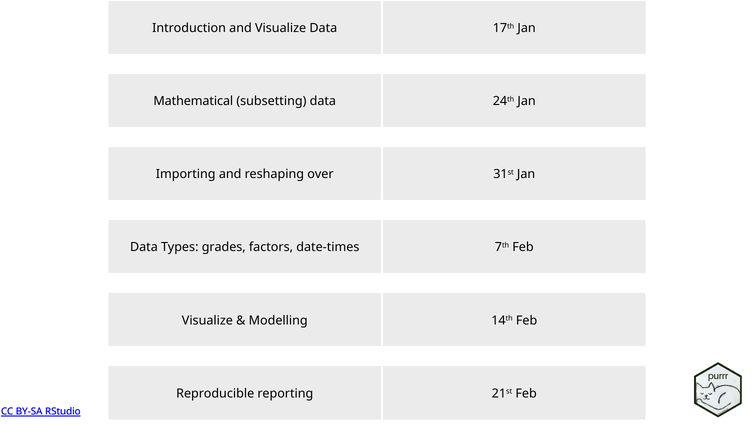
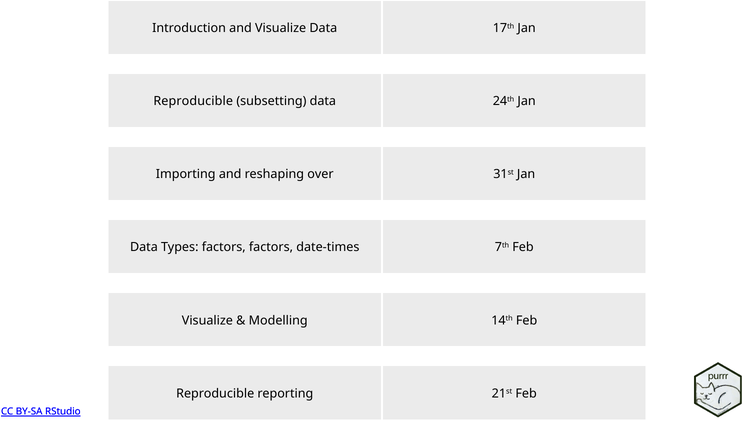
Mathematical at (193, 101): Mathematical -> Reproducible
Types grades: grades -> factors
